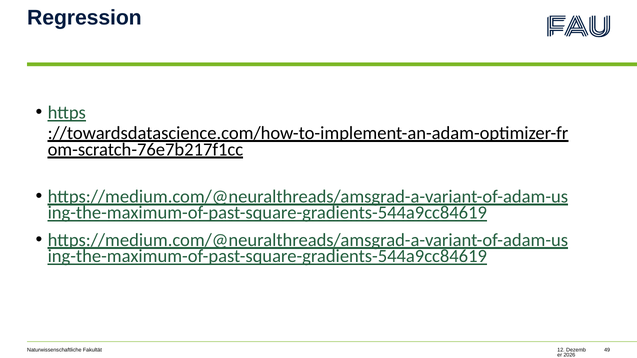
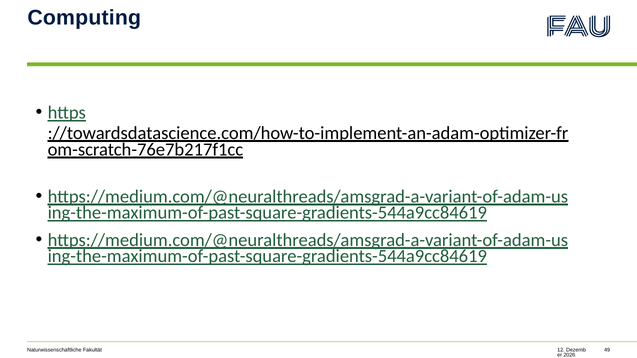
Regression: Regression -> Computing
